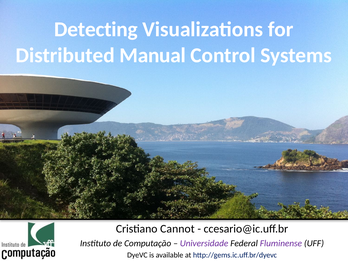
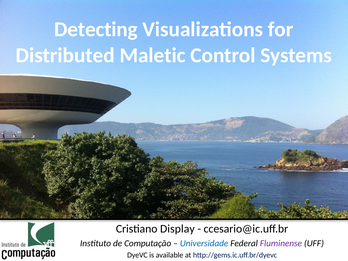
Manual: Manual -> Maletic
Cannot: Cannot -> Display
Universidade colour: purple -> blue
